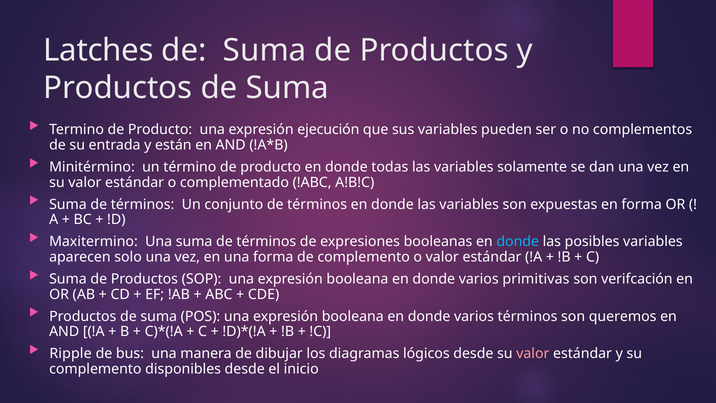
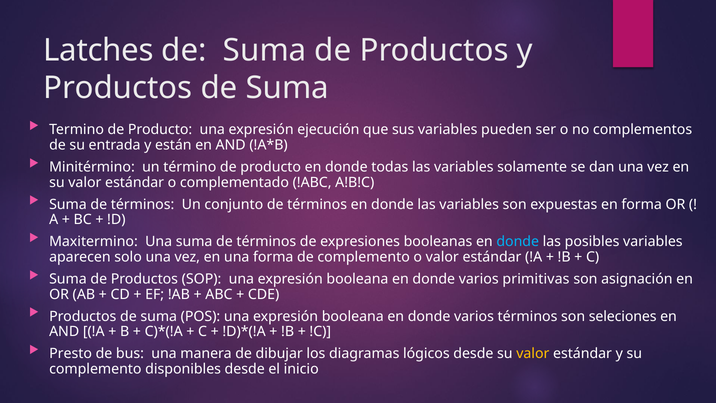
verifcación: verifcación -> asignación
queremos: queremos -> seleciones
Ripple: Ripple -> Presto
valor at (533, 353) colour: pink -> yellow
